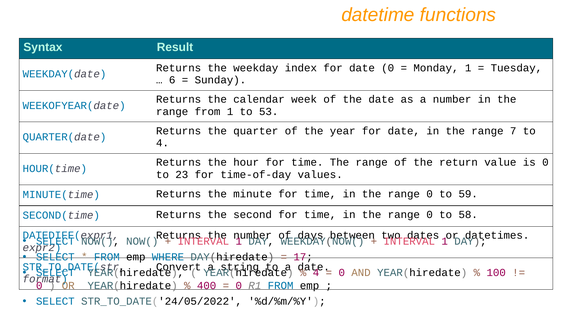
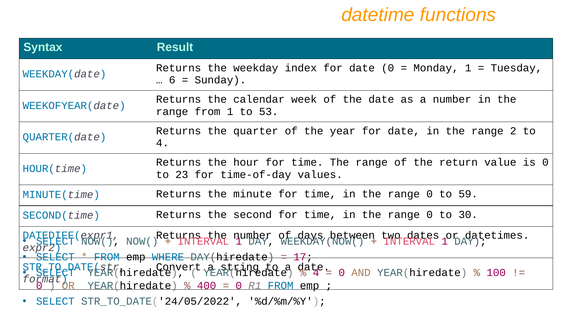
7: 7 -> 2
58: 58 -> 30
